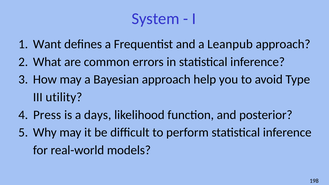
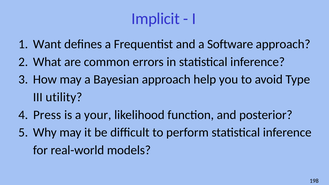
System: System -> Implicit
Leanpub: Leanpub -> Software
days: days -> your
